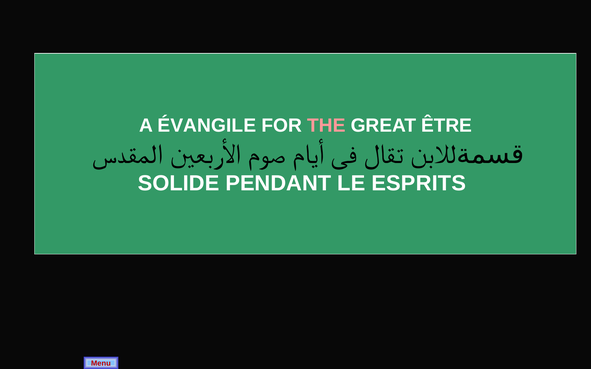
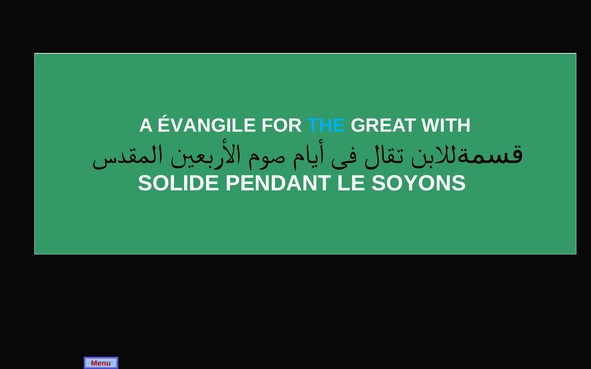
THE colour: pink -> light blue
ÊTRE: ÊTRE -> WITH
ESPRITS: ESPRITS -> SOYONS
